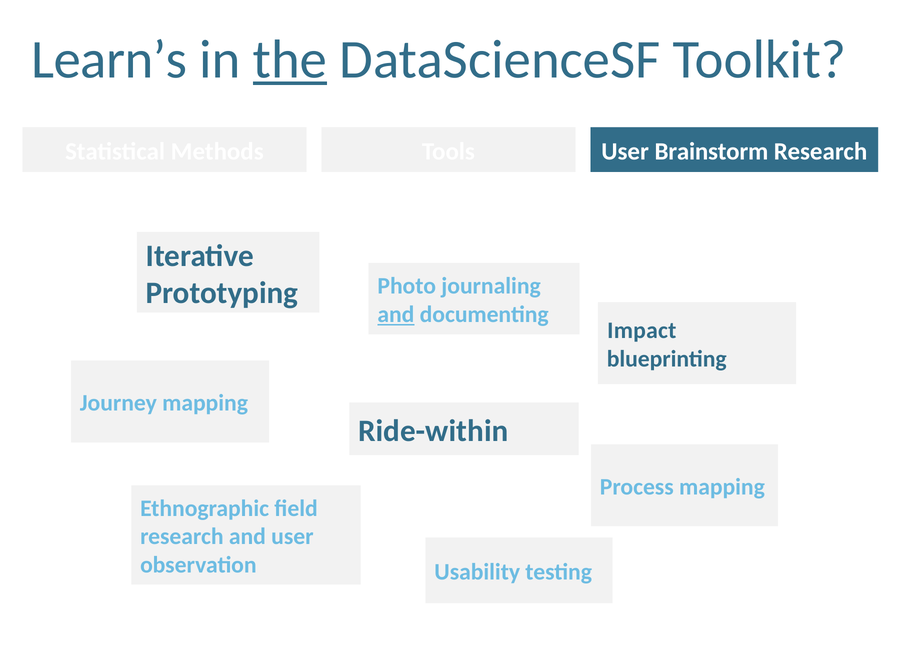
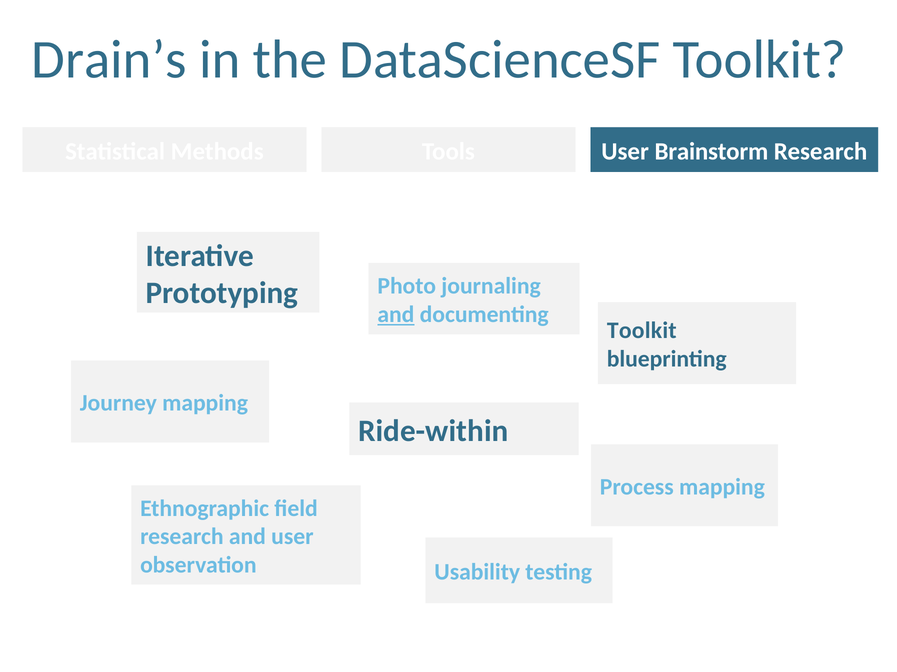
Learn’s: Learn’s -> Drain’s
the underline: present -> none
Impact at (642, 331): Impact -> Toolkit
